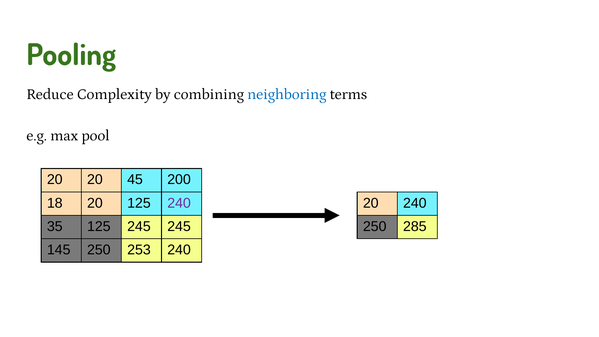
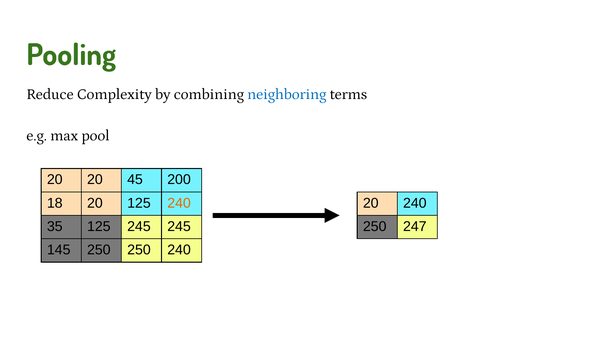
240 at (179, 203) colour: purple -> orange
285: 285 -> 247
250 253: 253 -> 250
